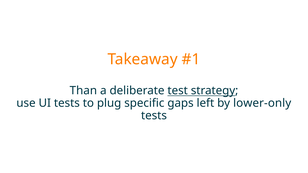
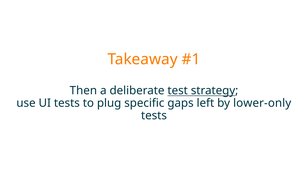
Than: Than -> Then
